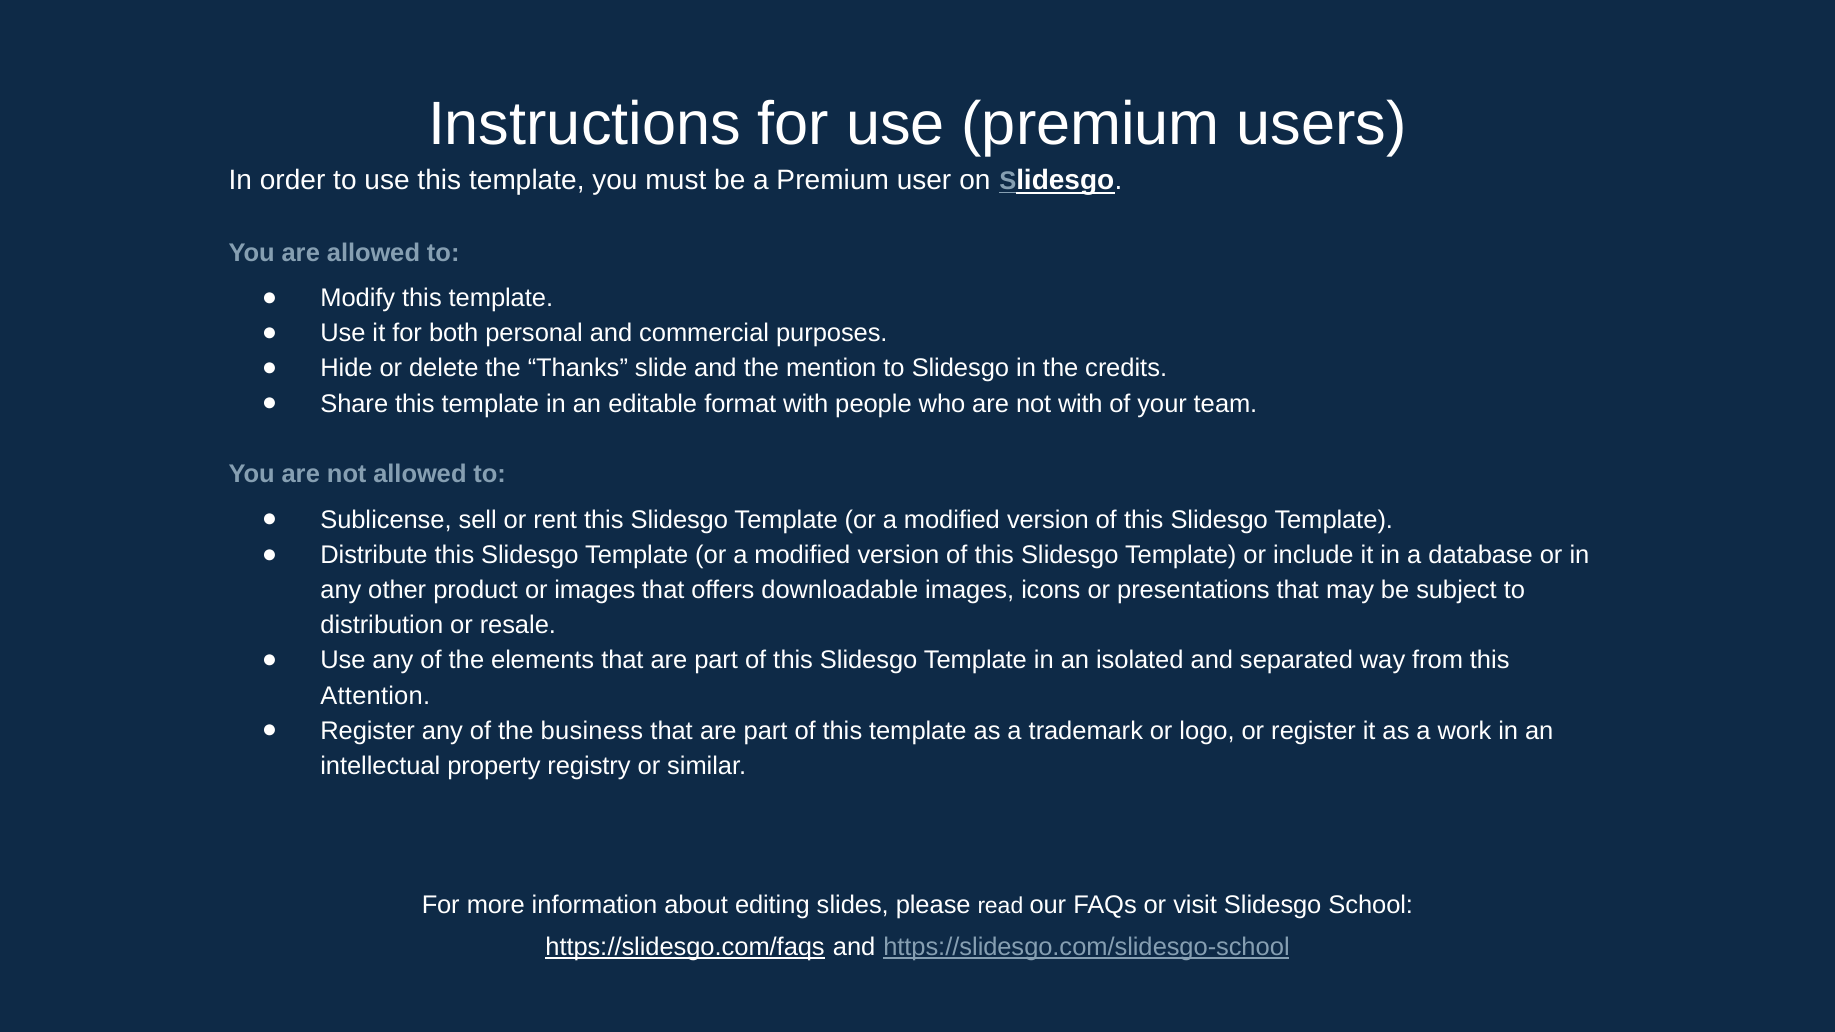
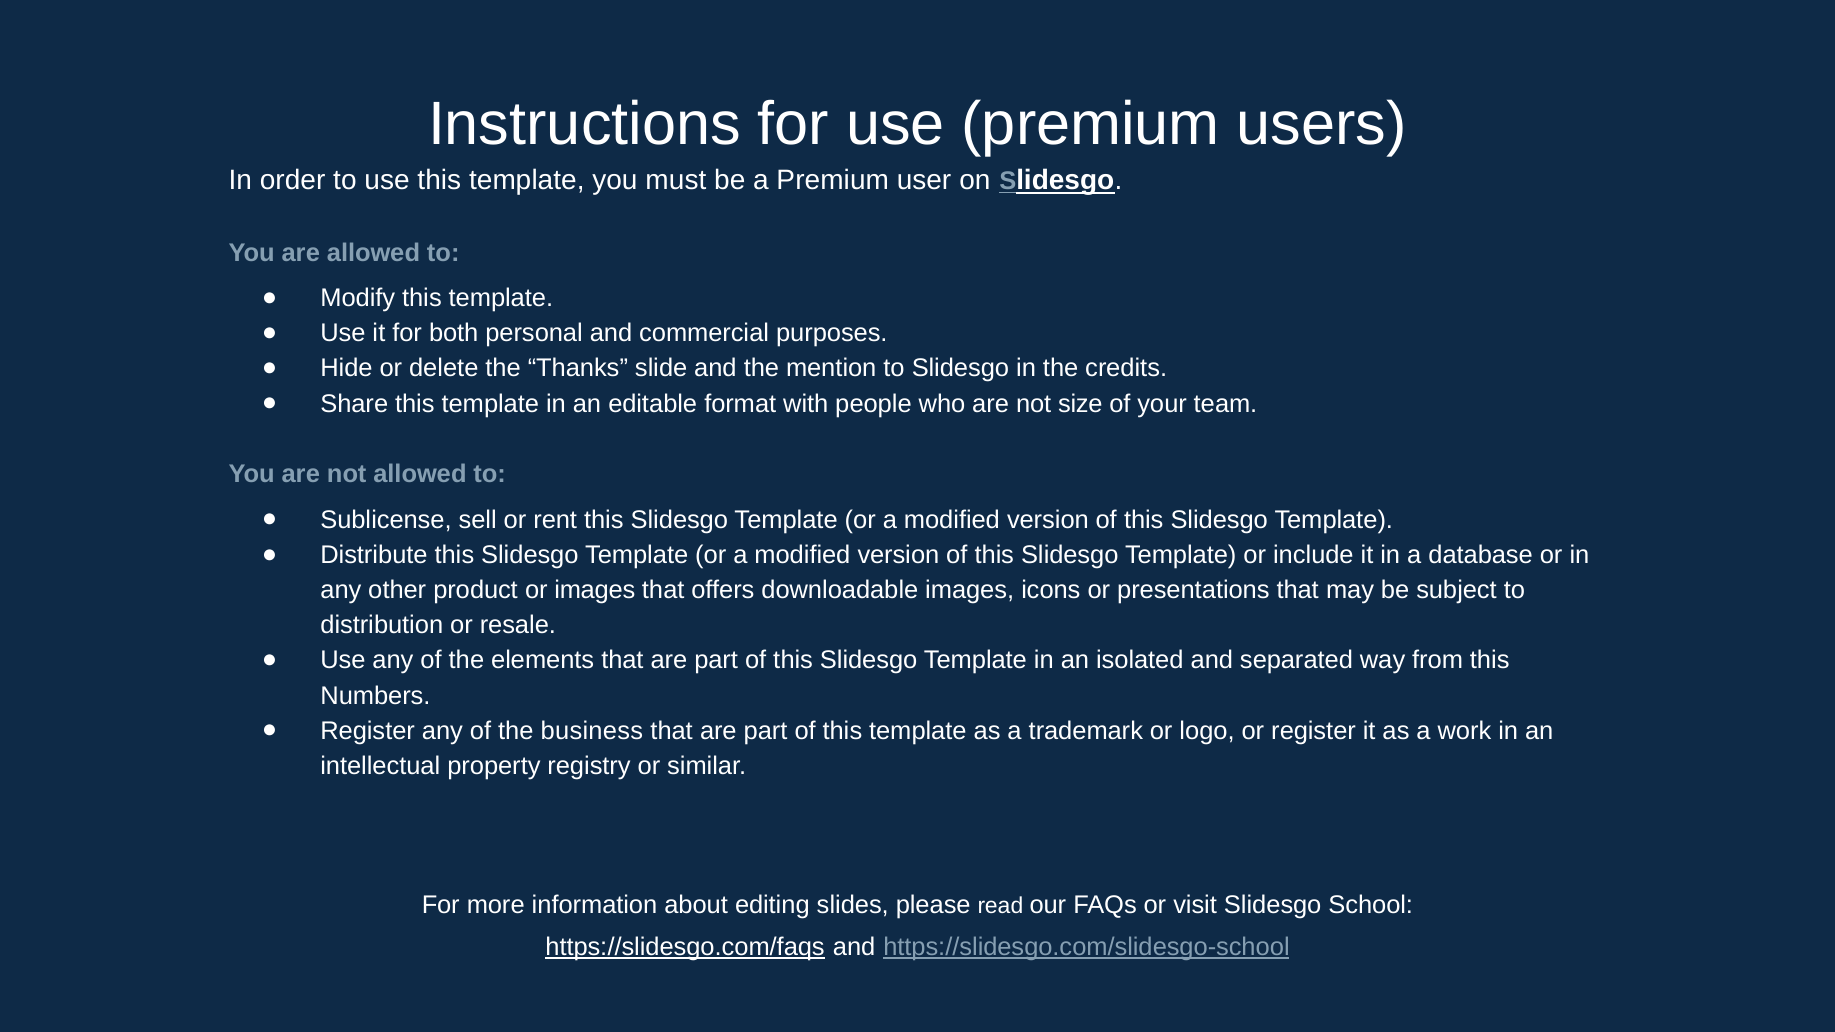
not with: with -> size
Attention: Attention -> Numbers
